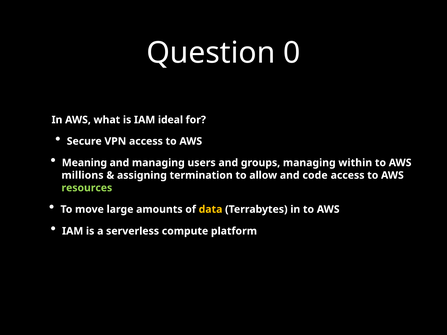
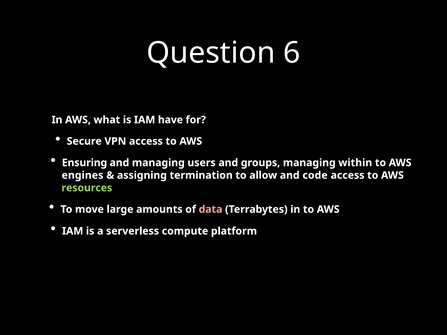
0: 0 -> 6
ideal: ideal -> have
Meaning: Meaning -> Ensuring
millions: millions -> engines
data colour: yellow -> pink
